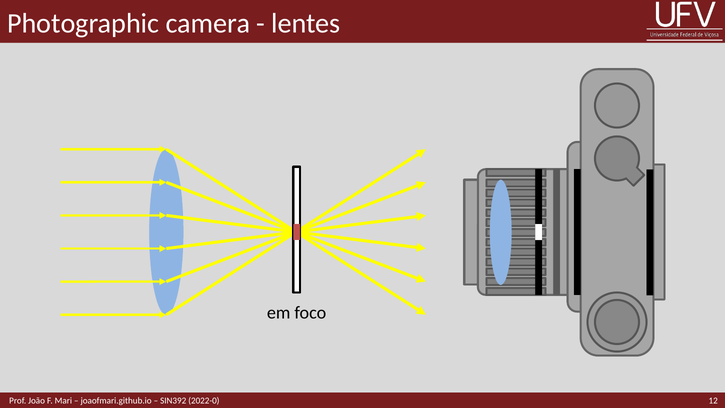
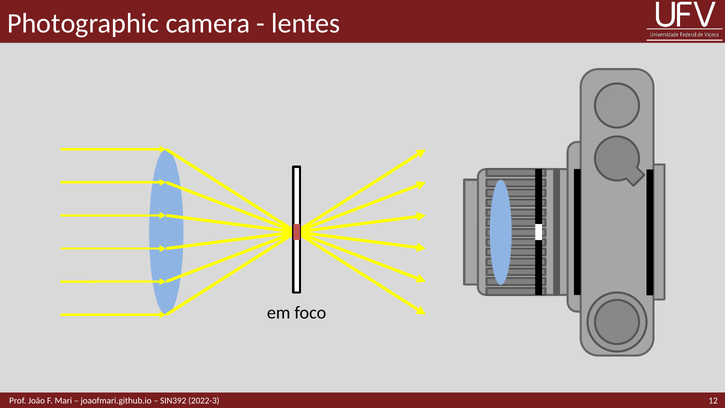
2022-0: 2022-0 -> 2022-3
